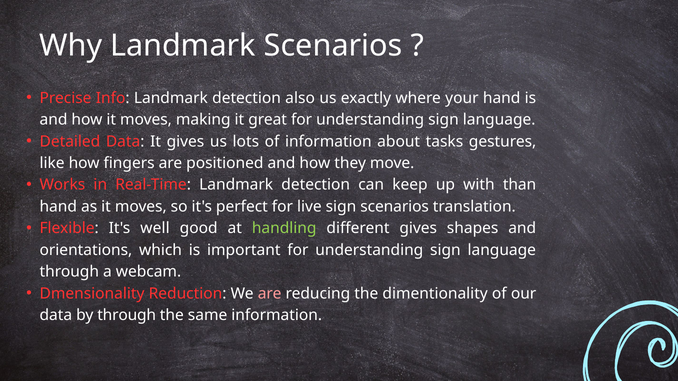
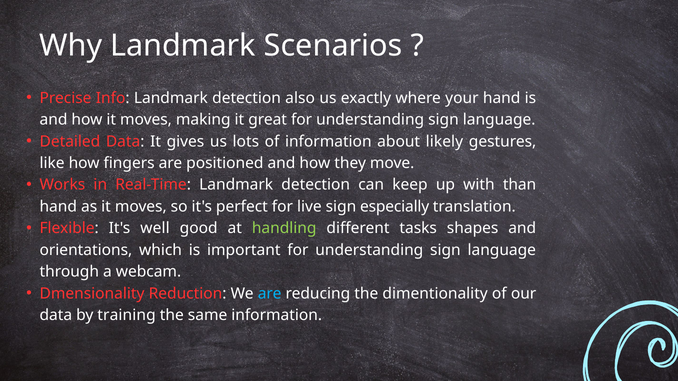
tasks: tasks -> likely
sign scenarios: scenarios -> especially
different gives: gives -> tasks
are at (270, 294) colour: pink -> light blue
by through: through -> training
